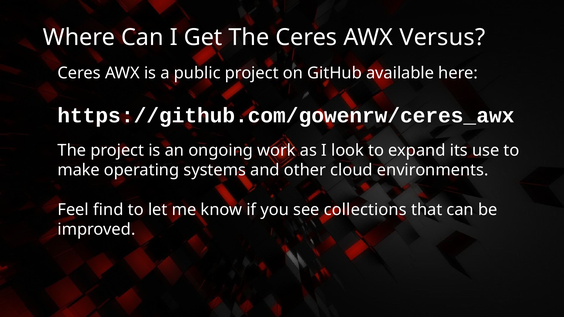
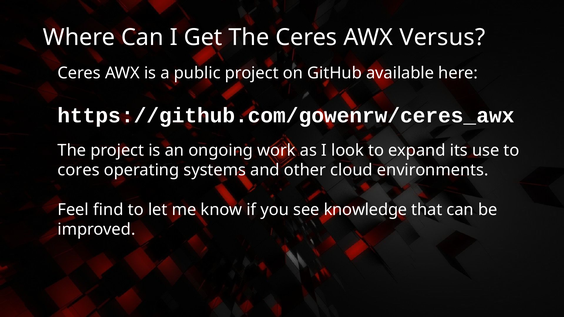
make: make -> cores
collections: collections -> knowledge
